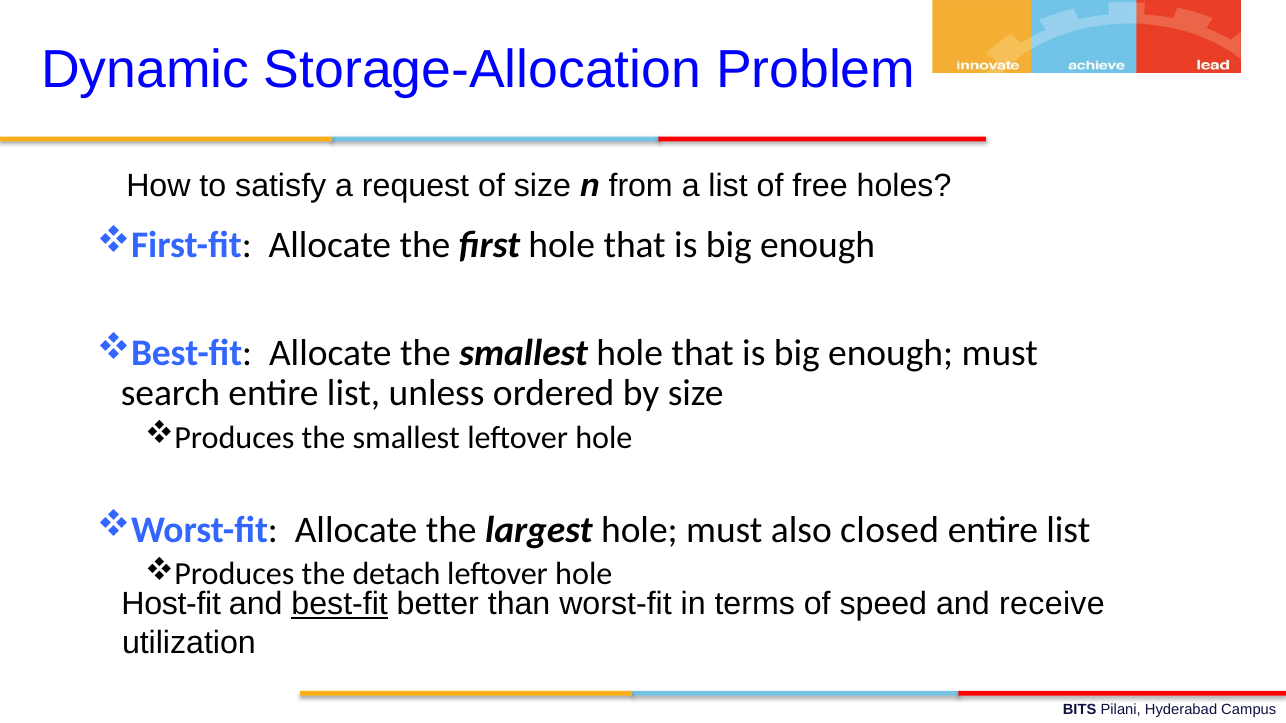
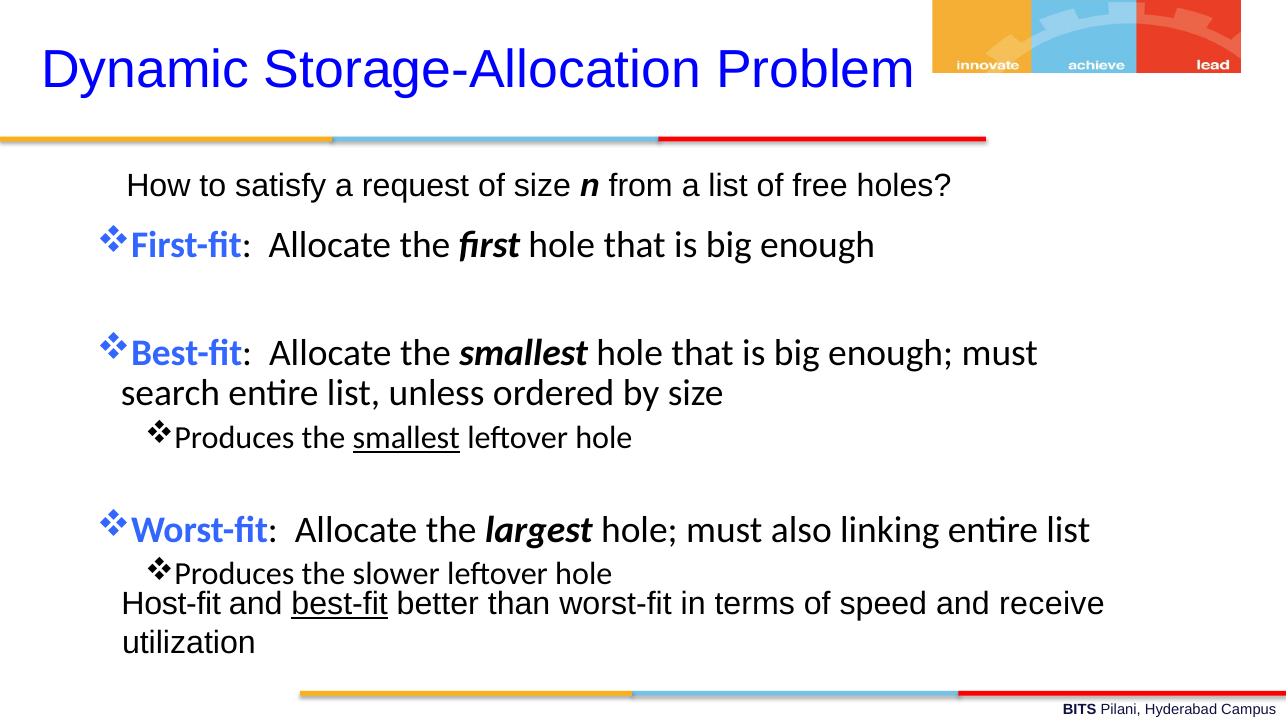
smallest at (406, 438) underline: none -> present
closed: closed -> linking
detach: detach -> slower
